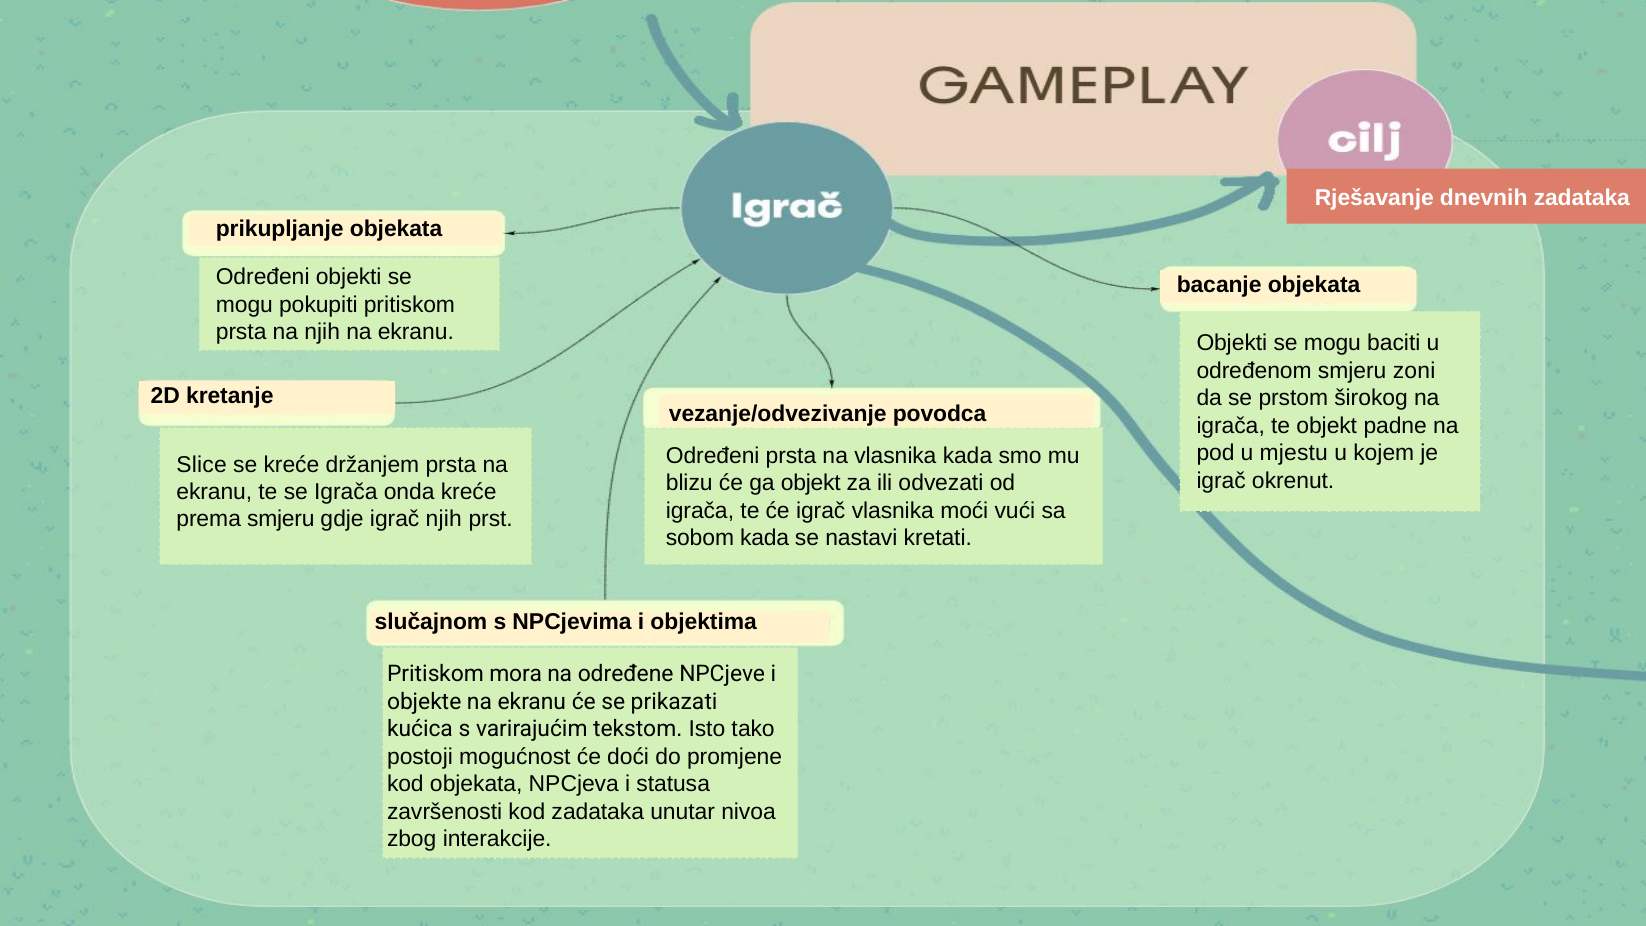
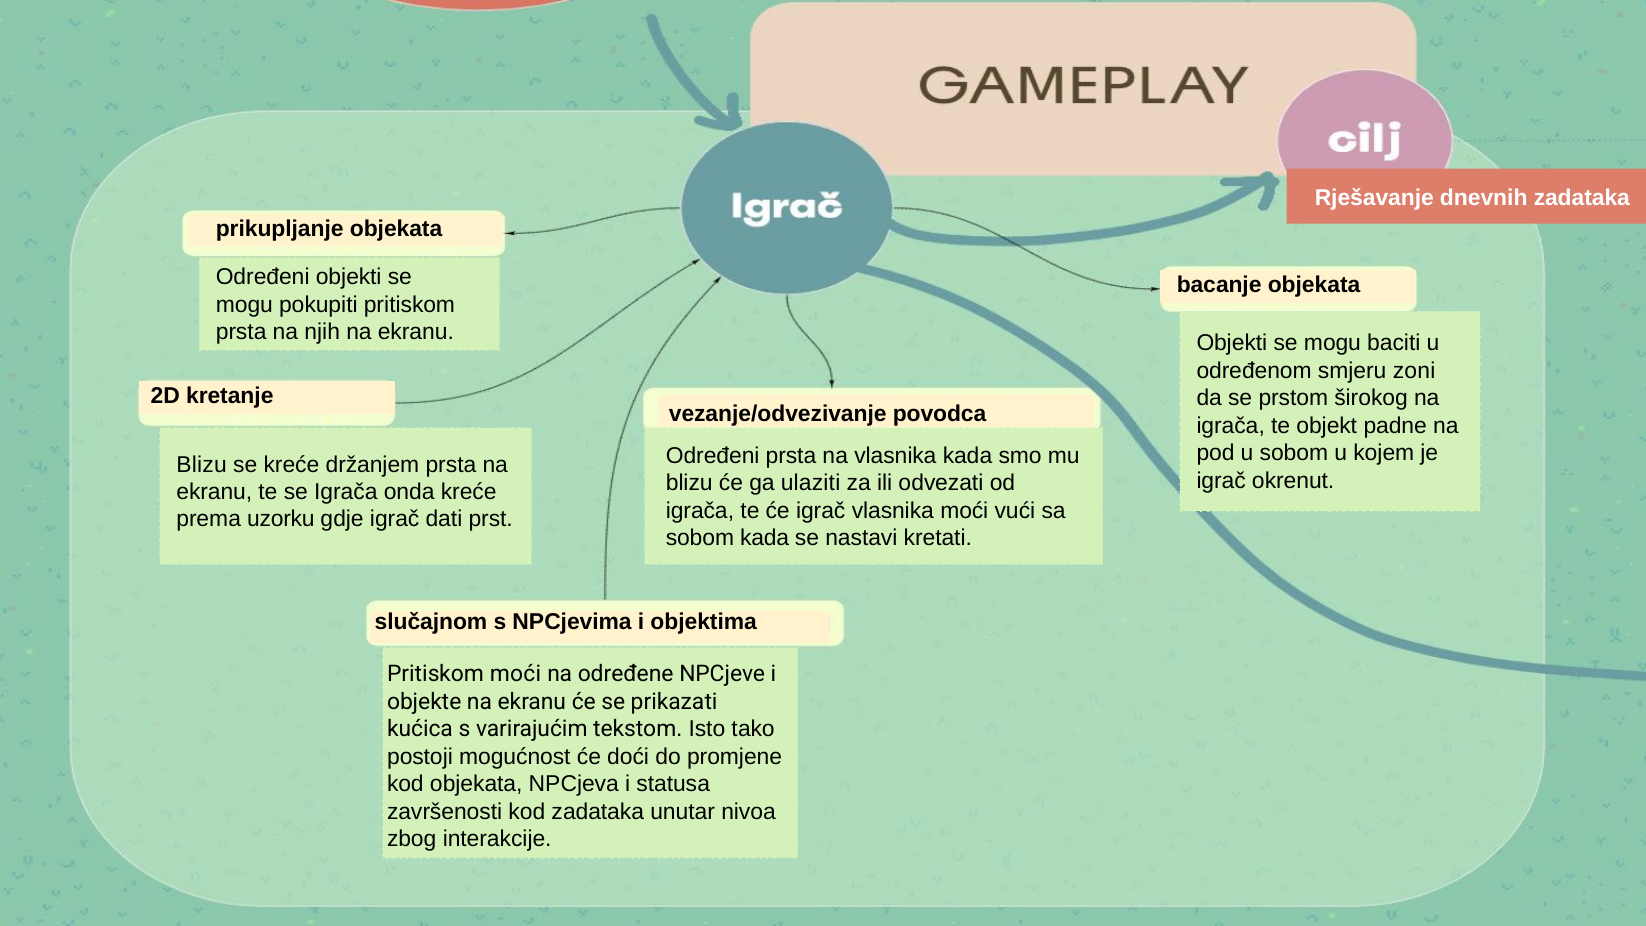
u mjestu: mjestu -> sobom
Slice at (202, 464): Slice -> Blizu
ga objekt: objekt -> ulaziti
prema smjeru: smjeru -> uzorku
igrač njih: njih -> dati
Pritiskom mora: mora -> moći
